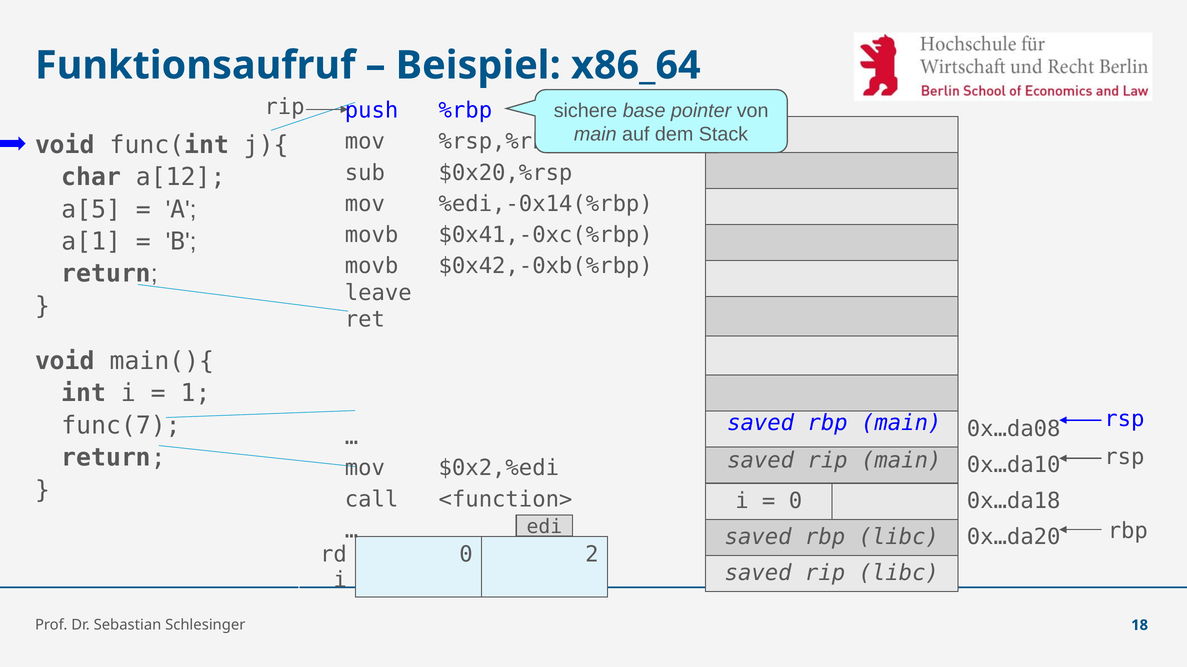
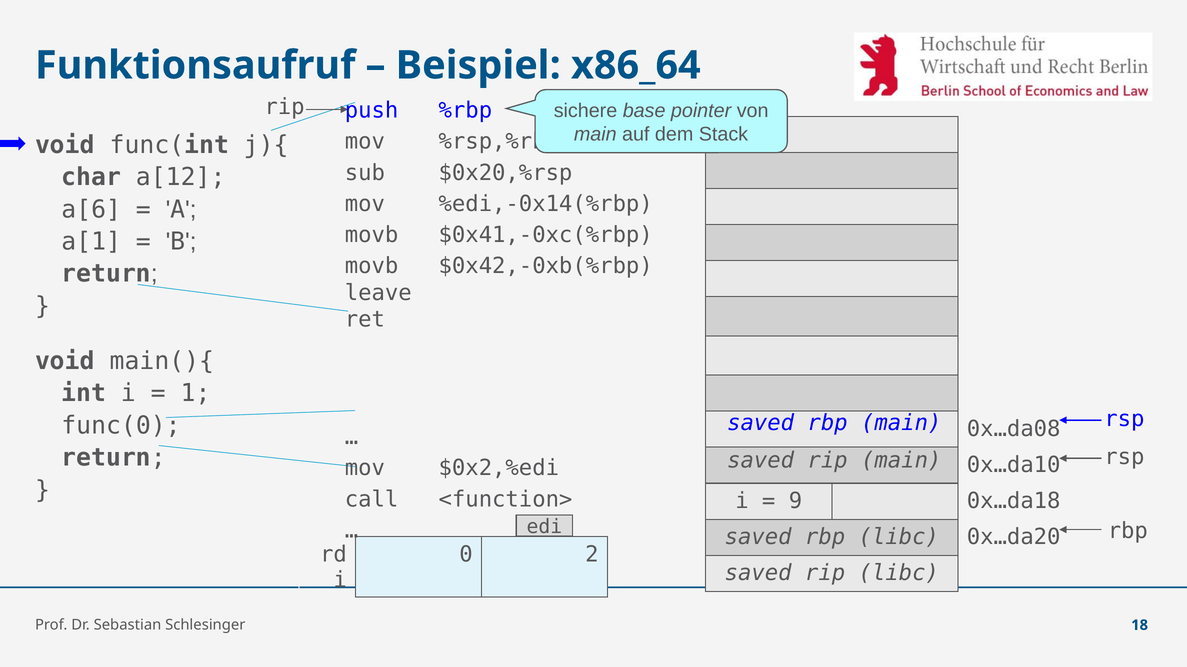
a[5: a[5 -> a[6
func(7: func(7 -> func(0
0 at (796, 501): 0 -> 9
